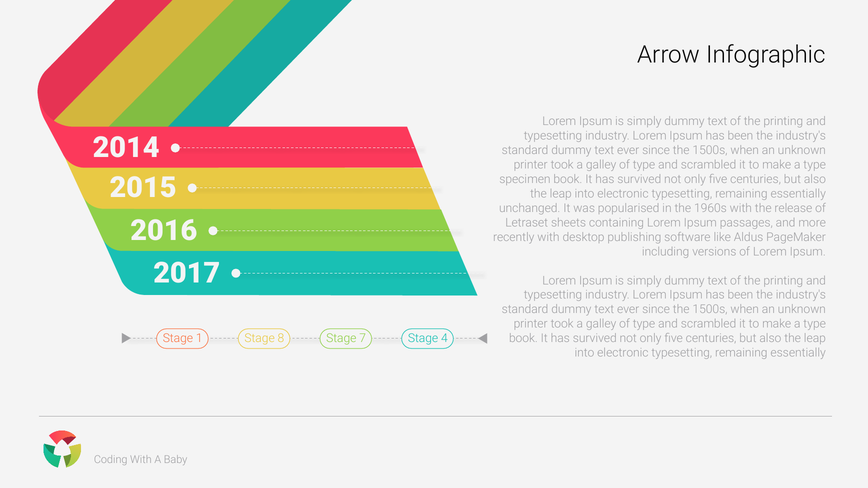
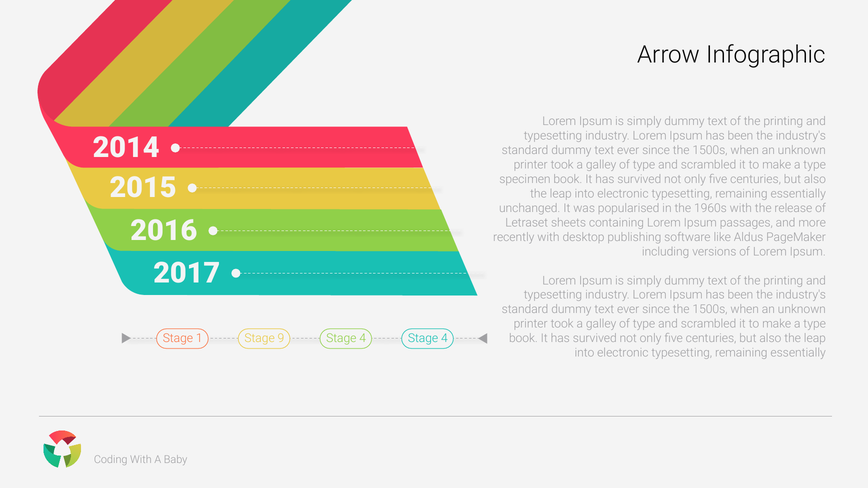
8: 8 -> 9
7 at (363, 339): 7 -> 4
